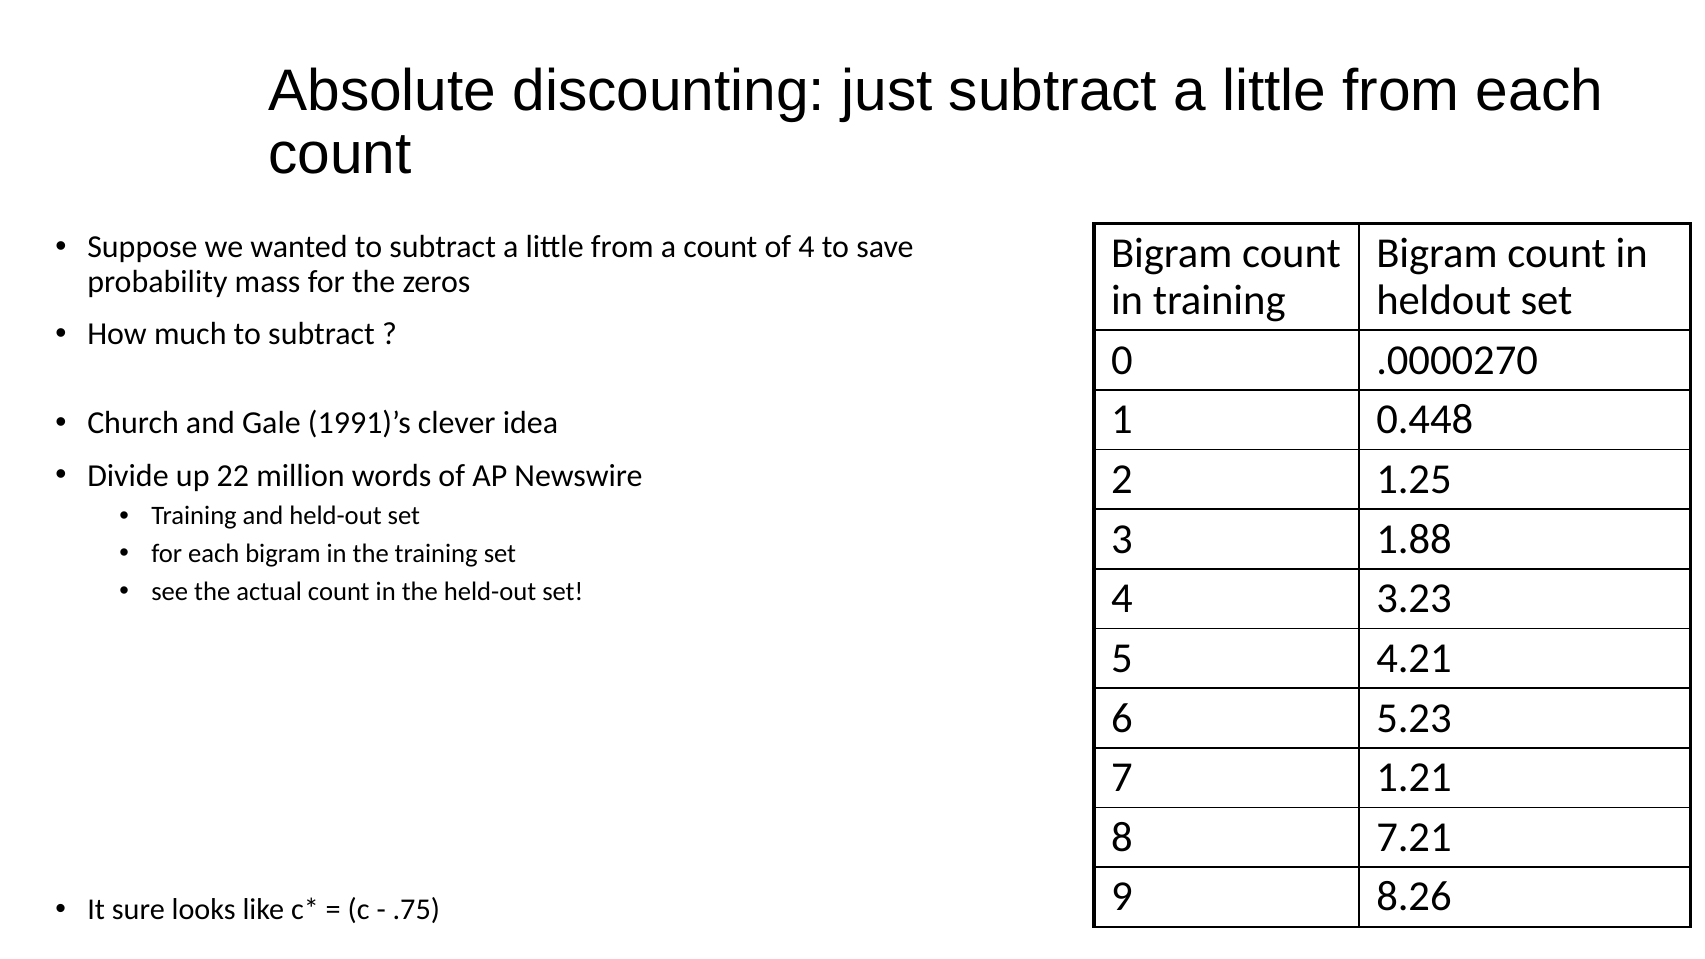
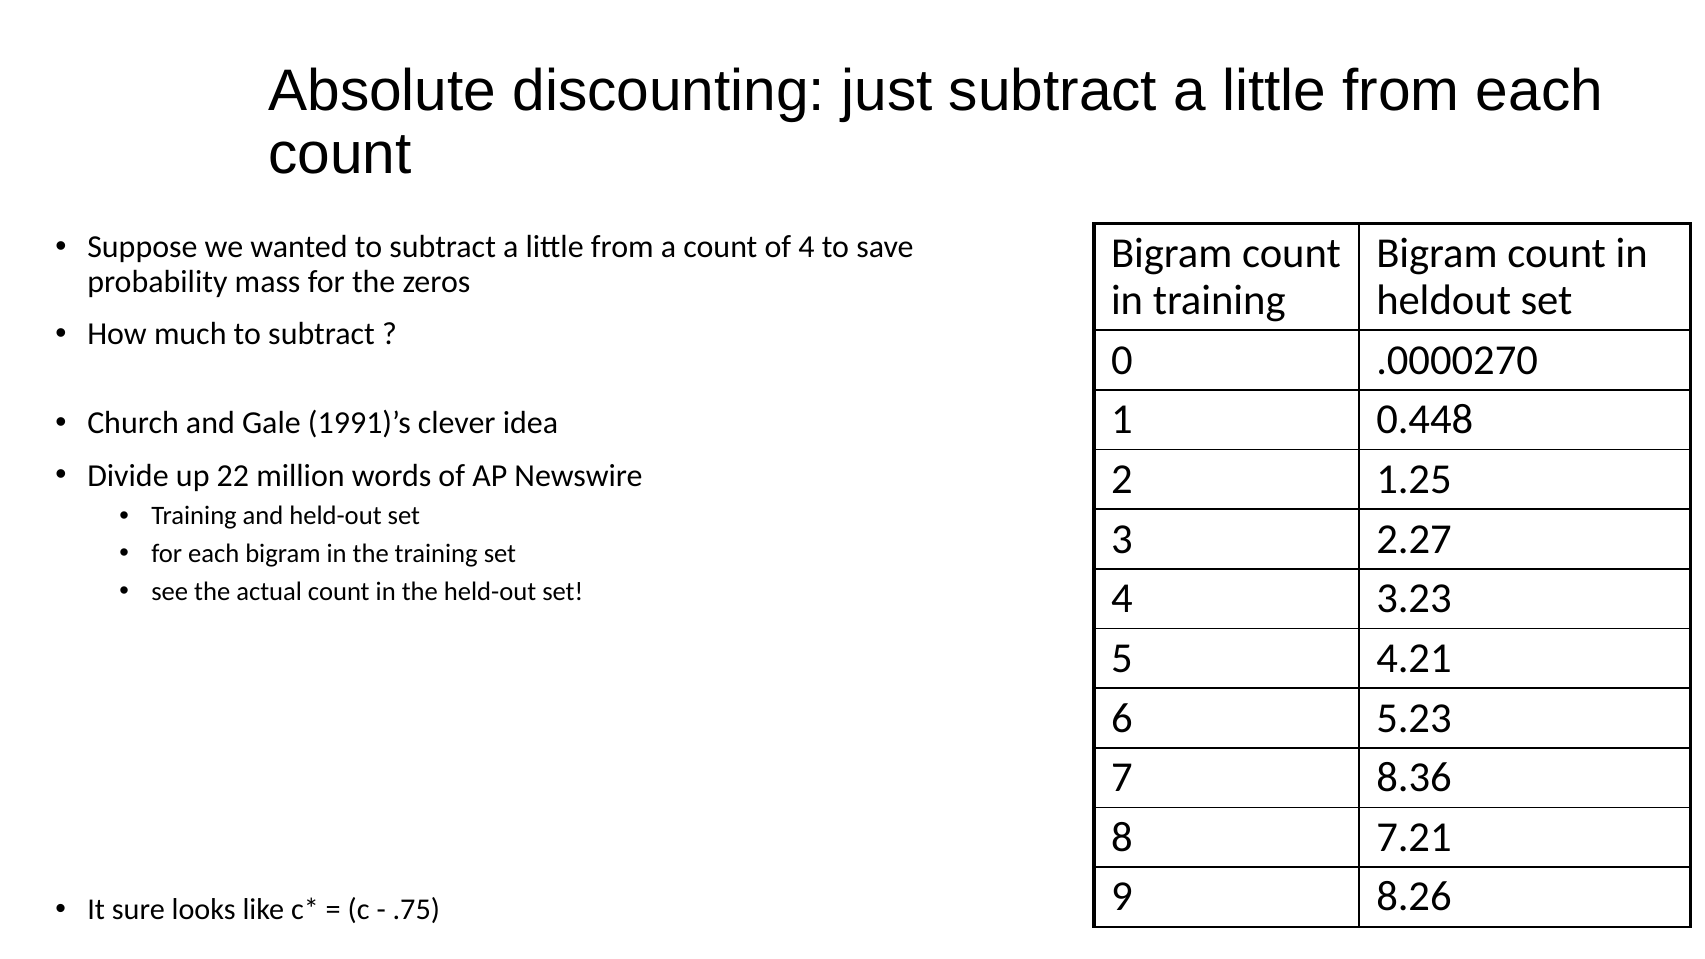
1.88: 1.88 -> 2.27
1.21: 1.21 -> 8.36
